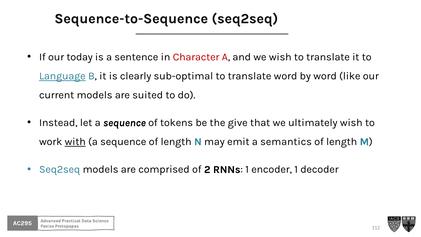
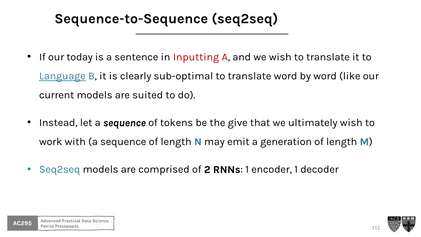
Character: Character -> Inputting
with underline: present -> none
semantics: semantics -> generation
